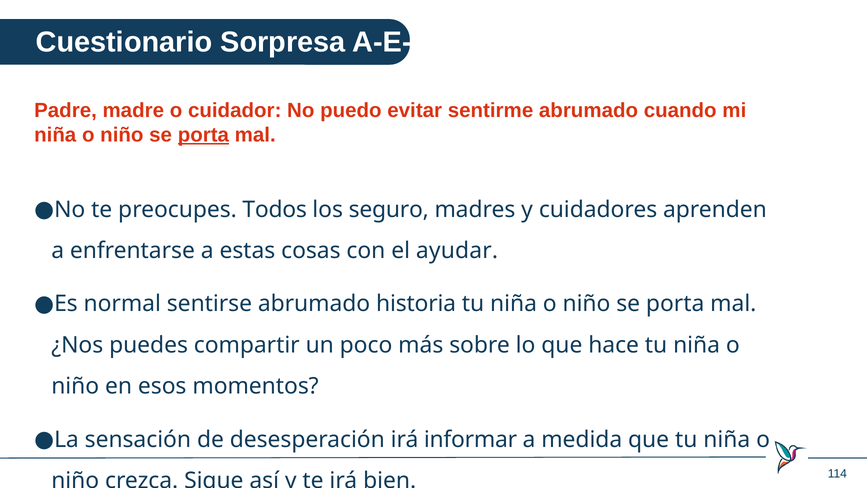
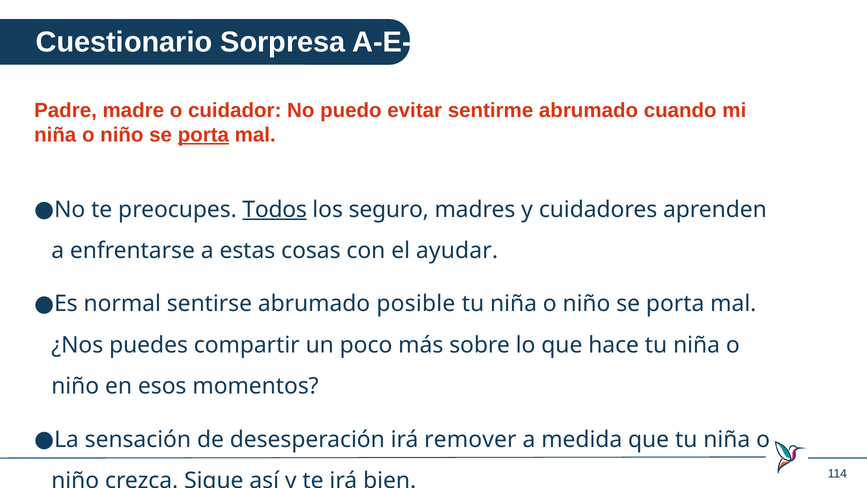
Todos underline: none -> present
historia: historia -> posible
informar: informar -> remover
